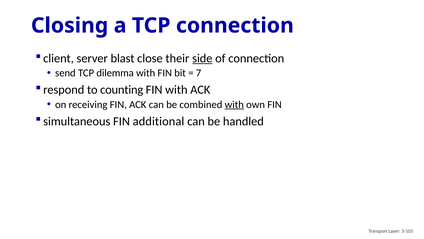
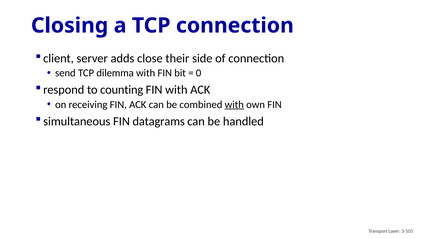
blast: blast -> adds
side underline: present -> none
7: 7 -> 0
additional: additional -> datagrams
